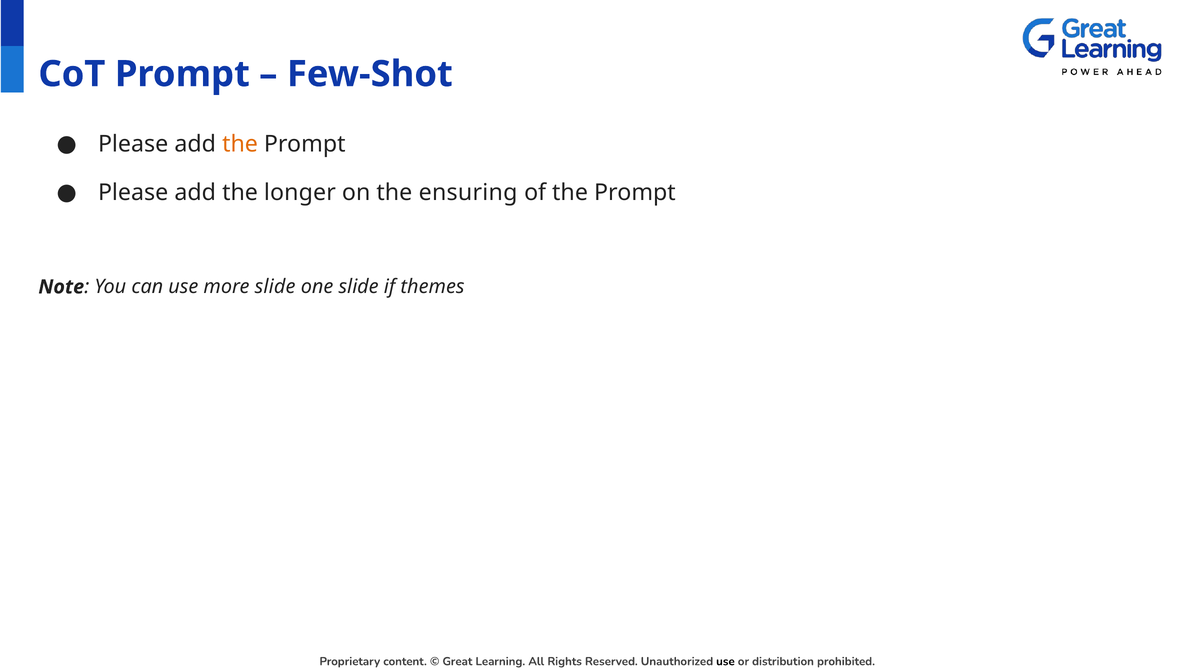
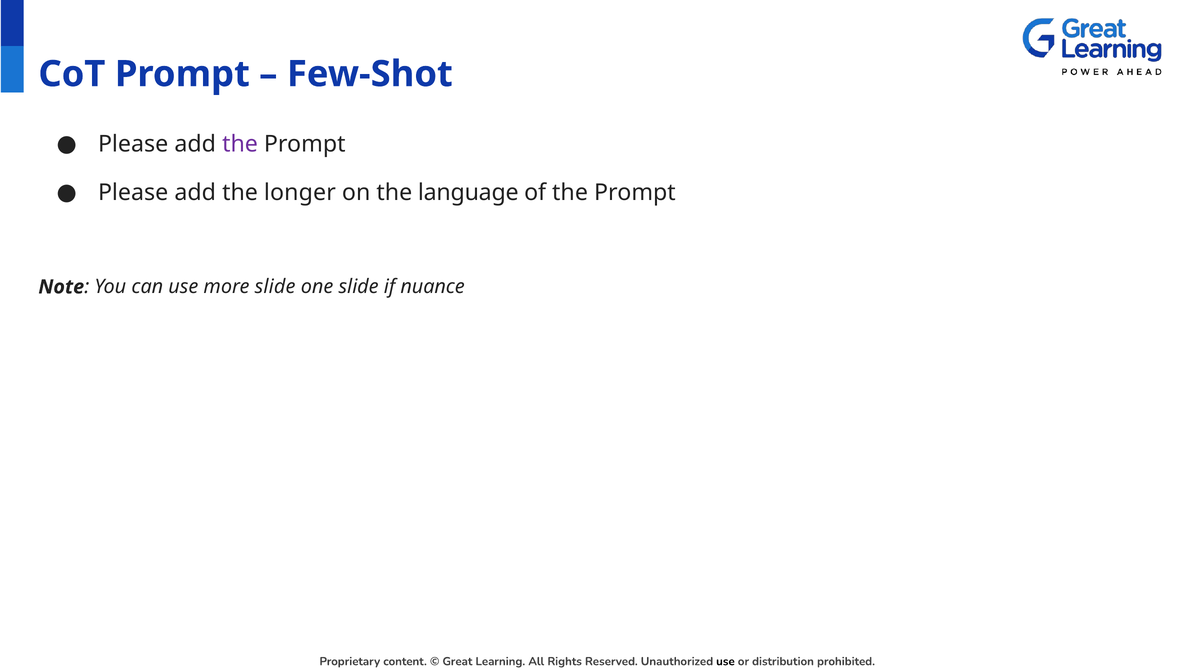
the at (240, 144) colour: orange -> purple
ensuring: ensuring -> language
themes: themes -> nuance
